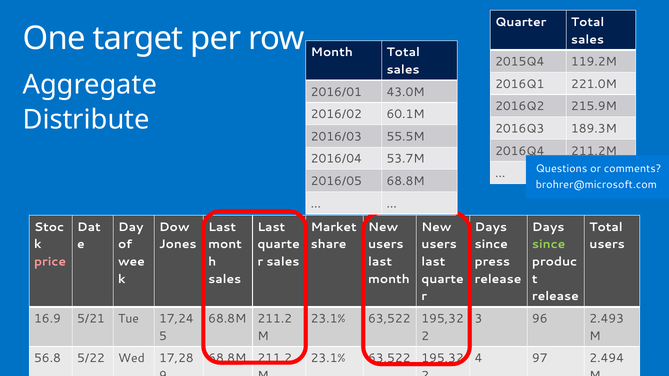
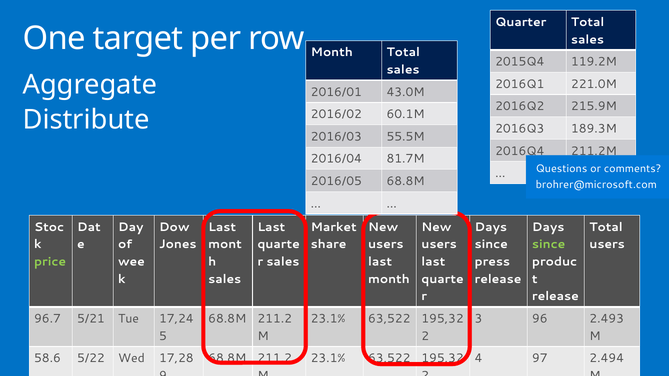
53.7M: 53.7M -> 81.7M
price colour: pink -> light green
16.9: 16.9 -> 96.7
56.8: 56.8 -> 58.6
